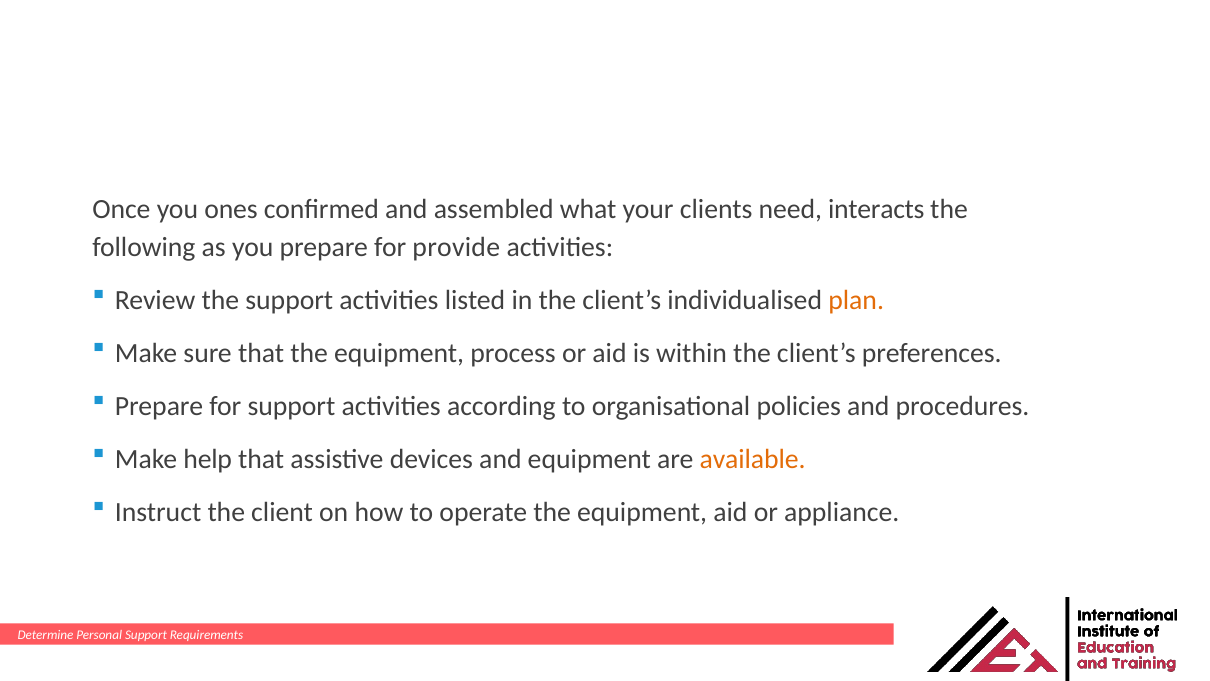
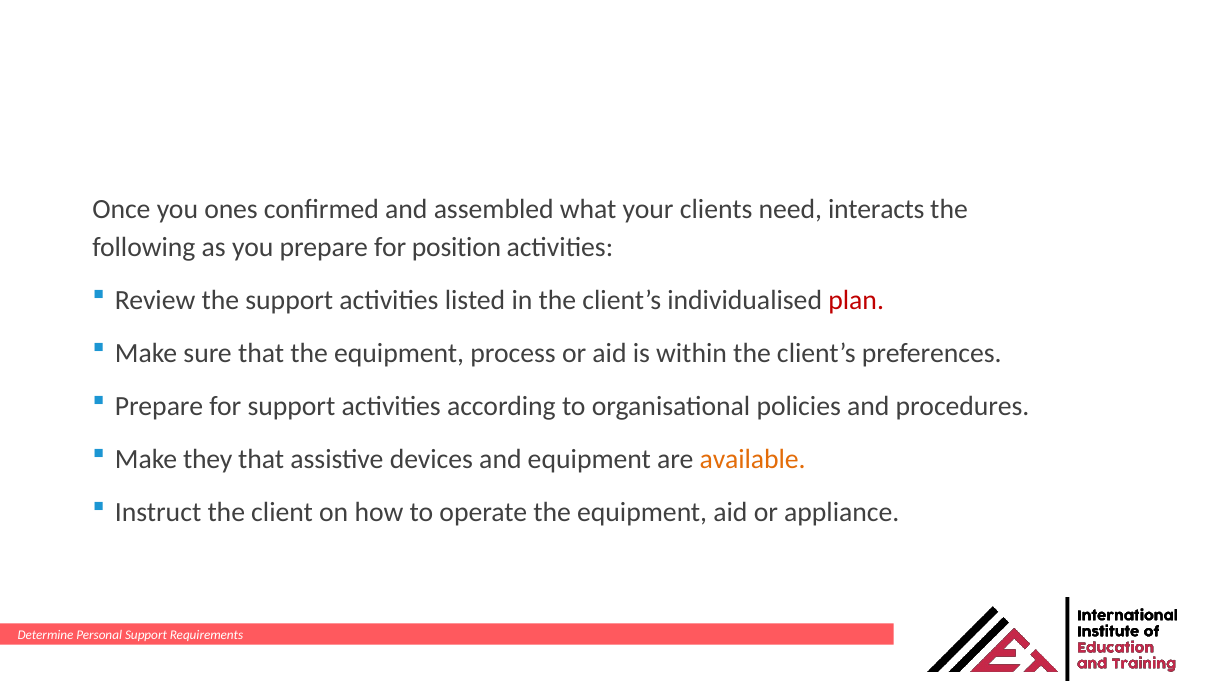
provide: provide -> position
plan colour: orange -> red
help: help -> they
